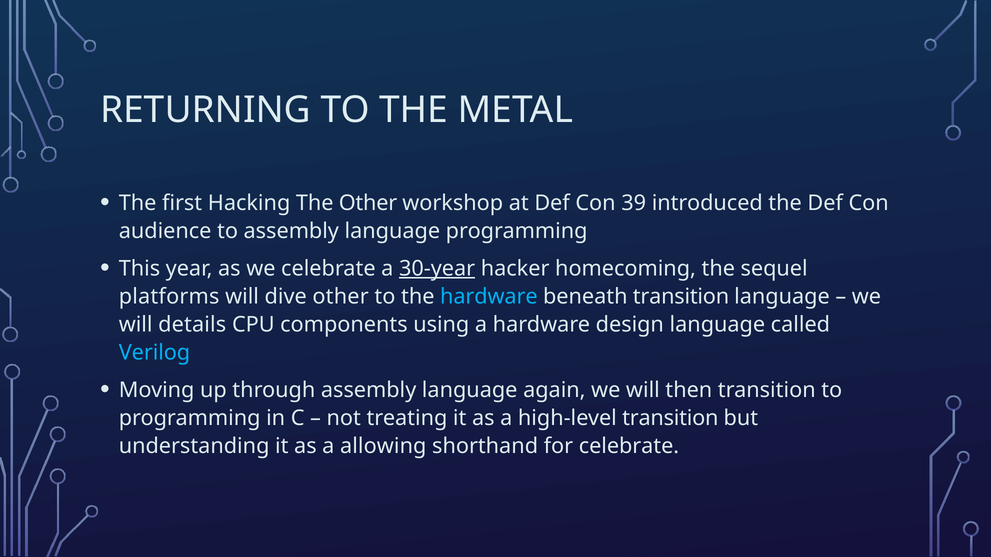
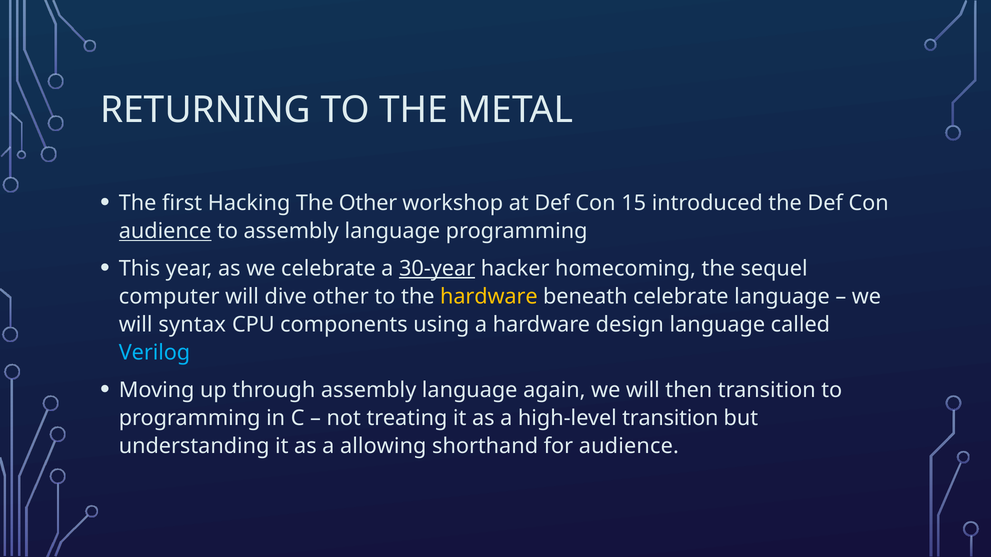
39: 39 -> 15
audience at (165, 231) underline: none -> present
platforms: platforms -> computer
hardware at (489, 297) colour: light blue -> yellow
beneath transition: transition -> celebrate
details: details -> syntax
for celebrate: celebrate -> audience
